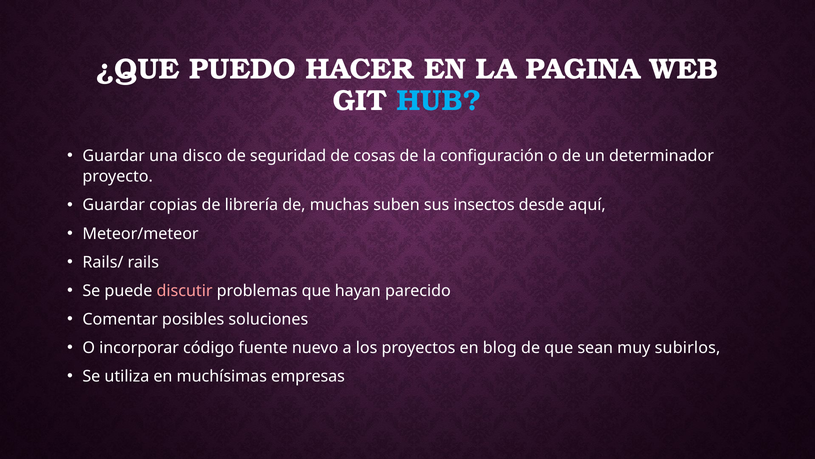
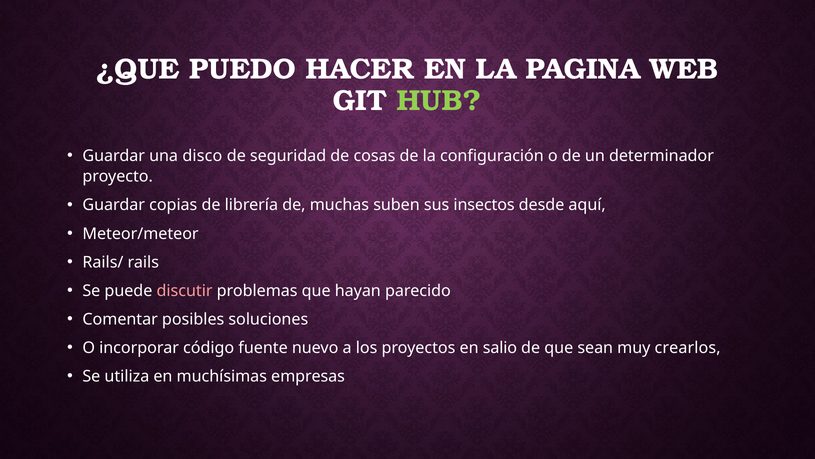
HUB colour: light blue -> light green
blog: blog -> salio
subirlos: subirlos -> crearlos
